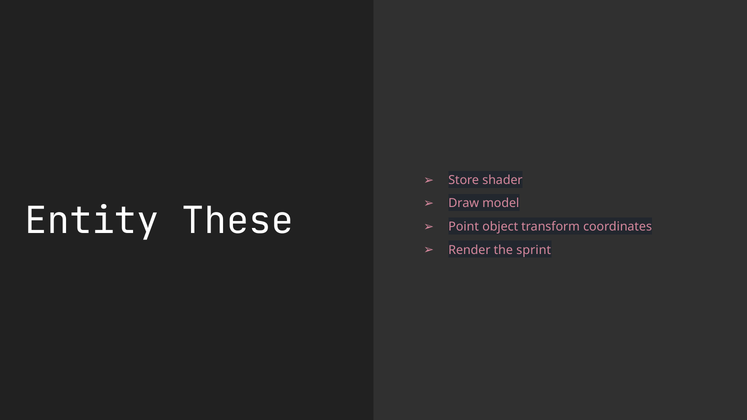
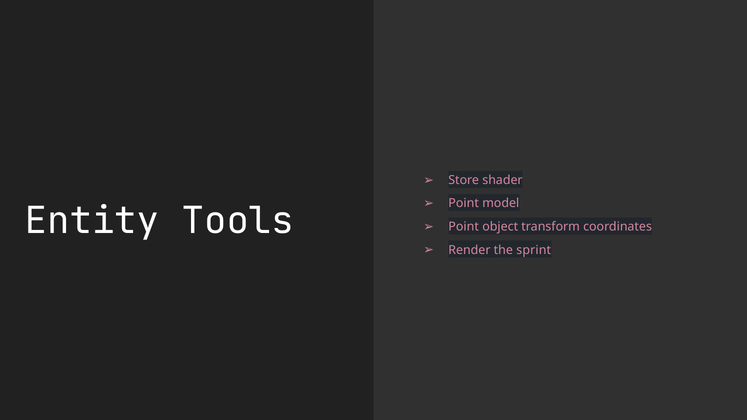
Draw at (464, 203): Draw -> Point
These: These -> Tools
